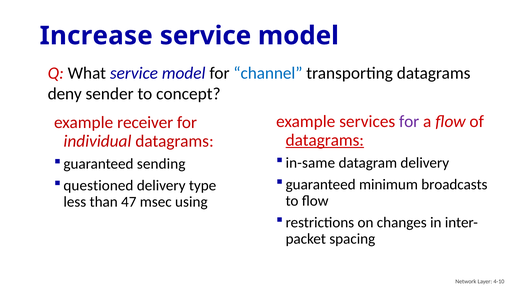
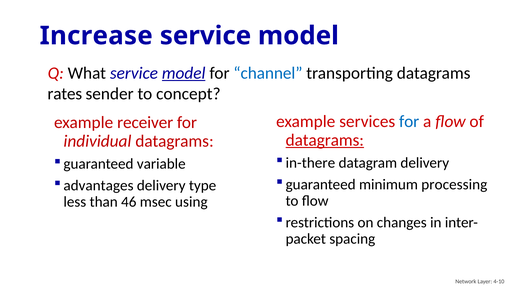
model at (184, 73) underline: none -> present
deny: deny -> rates
for at (409, 122) colour: purple -> blue
in-same: in-same -> in-there
sending: sending -> variable
broadcasts: broadcasts -> processing
questioned: questioned -> advantages
47: 47 -> 46
